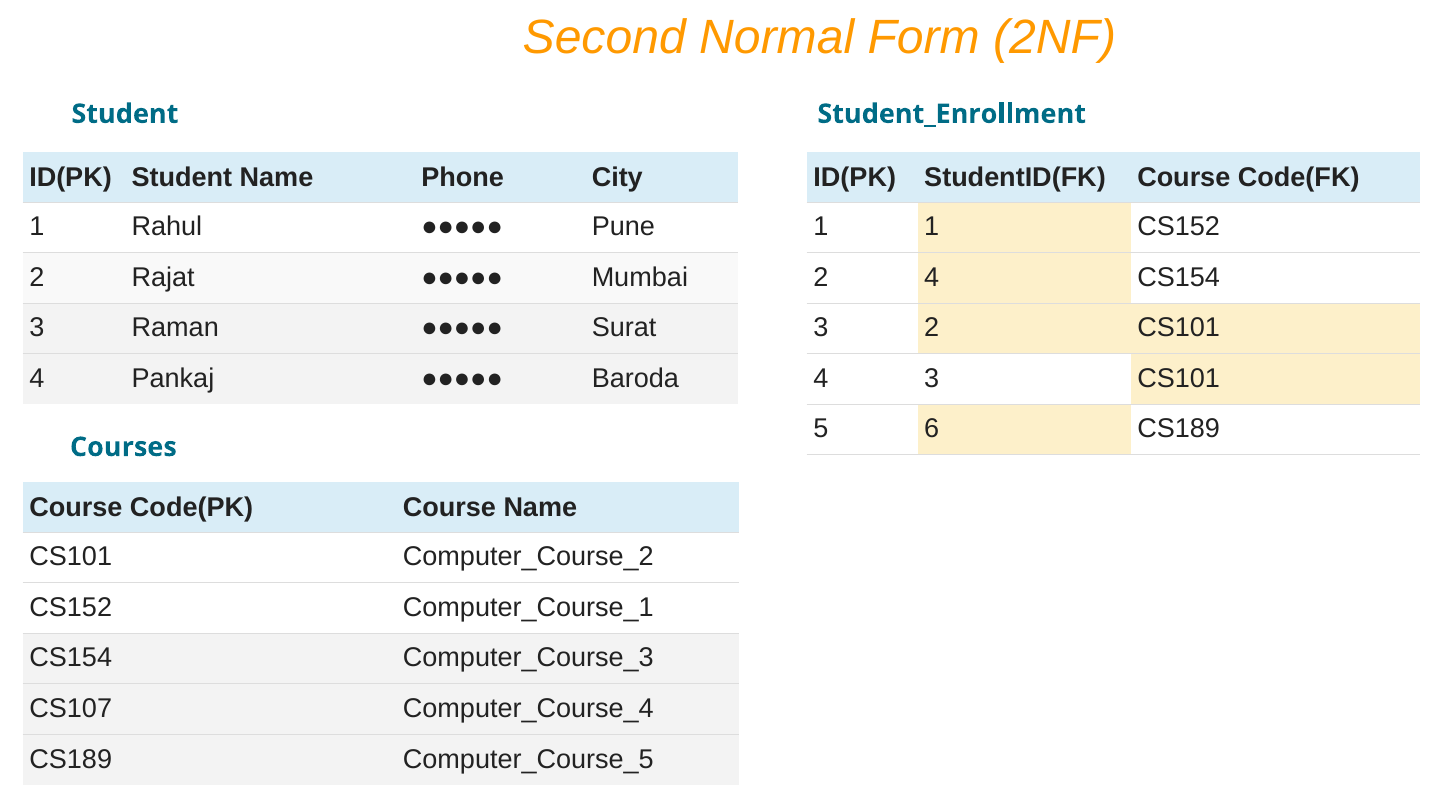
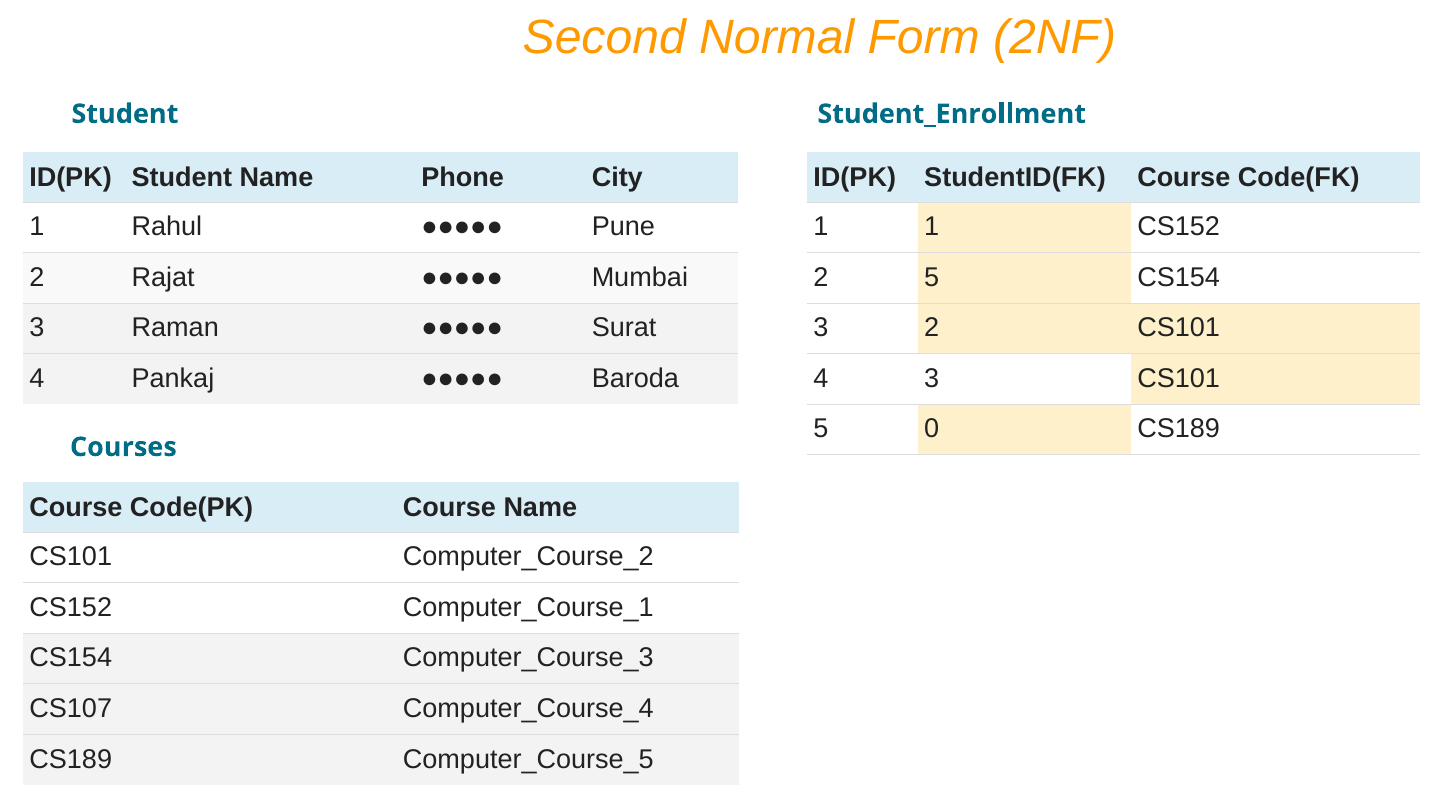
2 4: 4 -> 5
6: 6 -> 0
